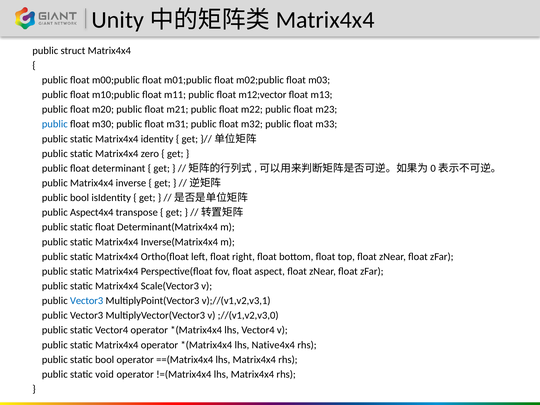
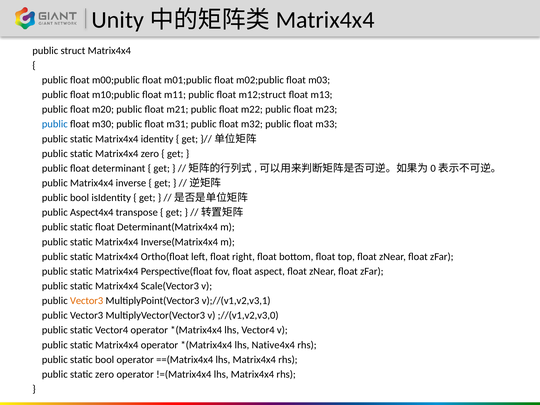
m12;vector: m12;vector -> m12;struct
Vector3 at (87, 301) colour: blue -> orange
static void: void -> zero
